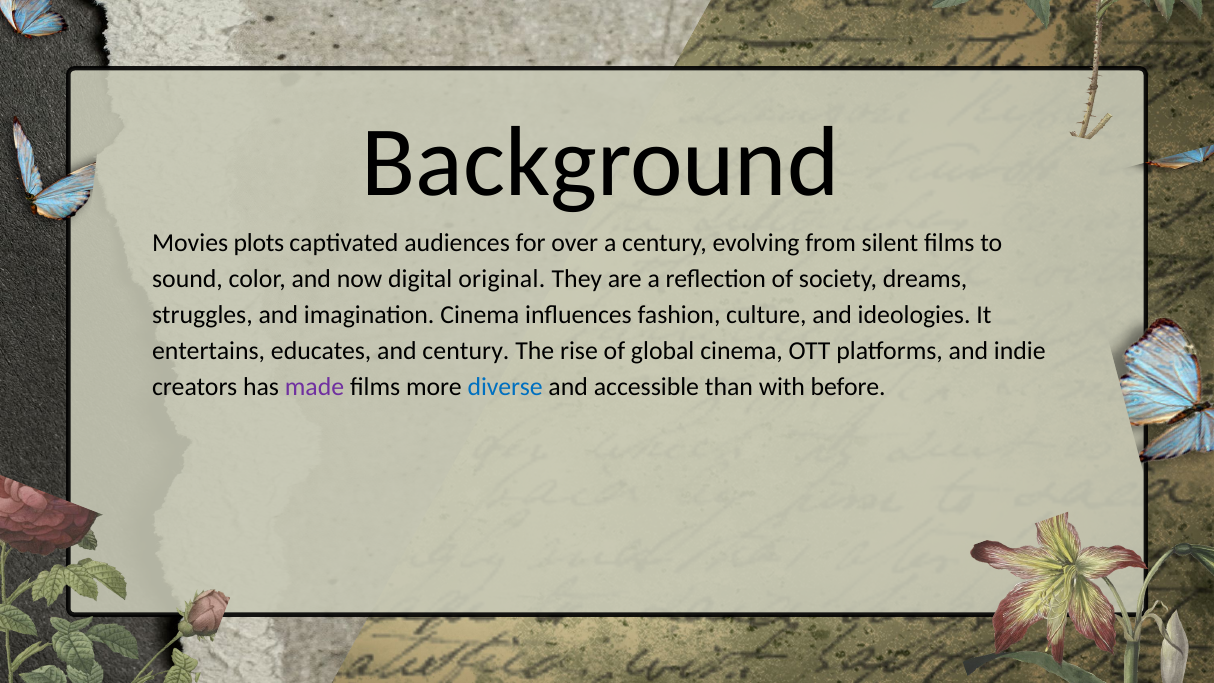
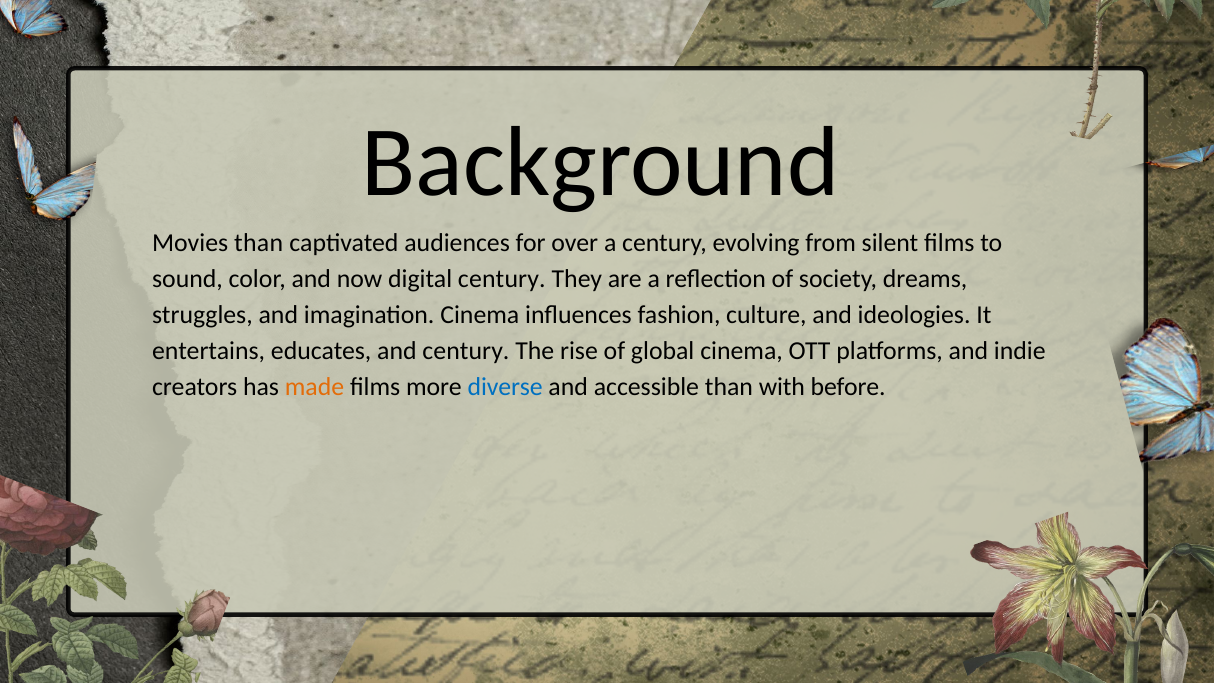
Movies plots: plots -> than
digital original: original -> century
made colour: purple -> orange
